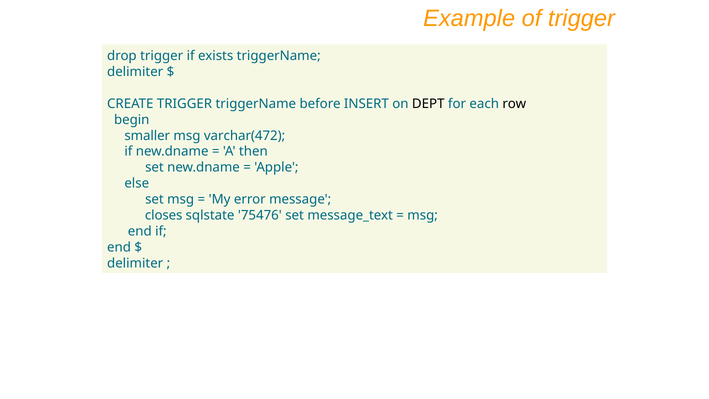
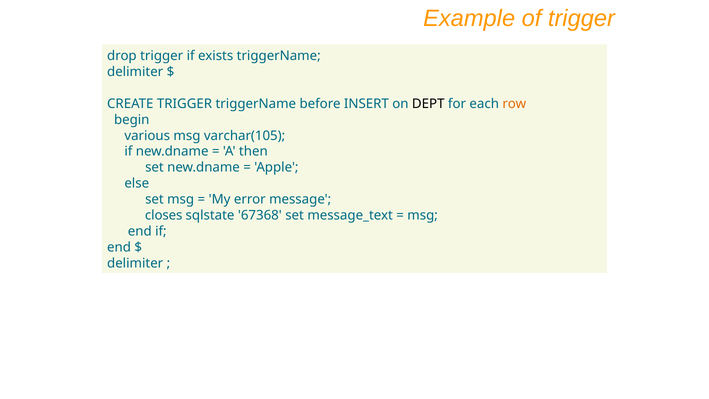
row colour: black -> orange
smaller: smaller -> various
varchar(472: varchar(472 -> varchar(105
75476: 75476 -> 67368
